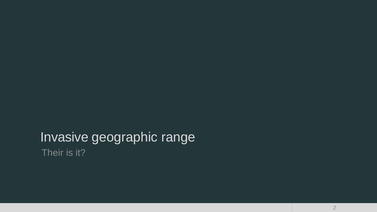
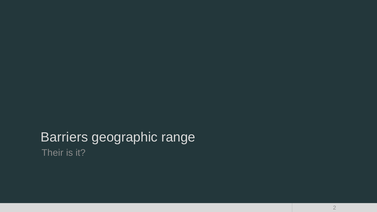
Invasive: Invasive -> Barriers
